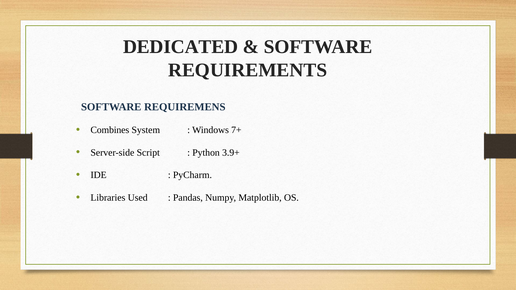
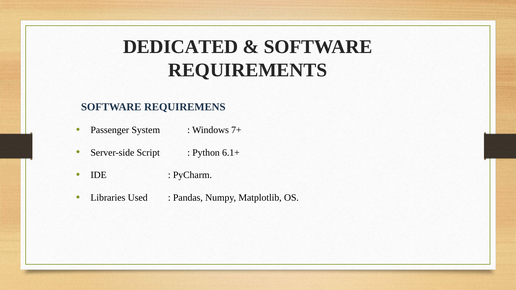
Combines: Combines -> Passenger
3.9+: 3.9+ -> 6.1+
